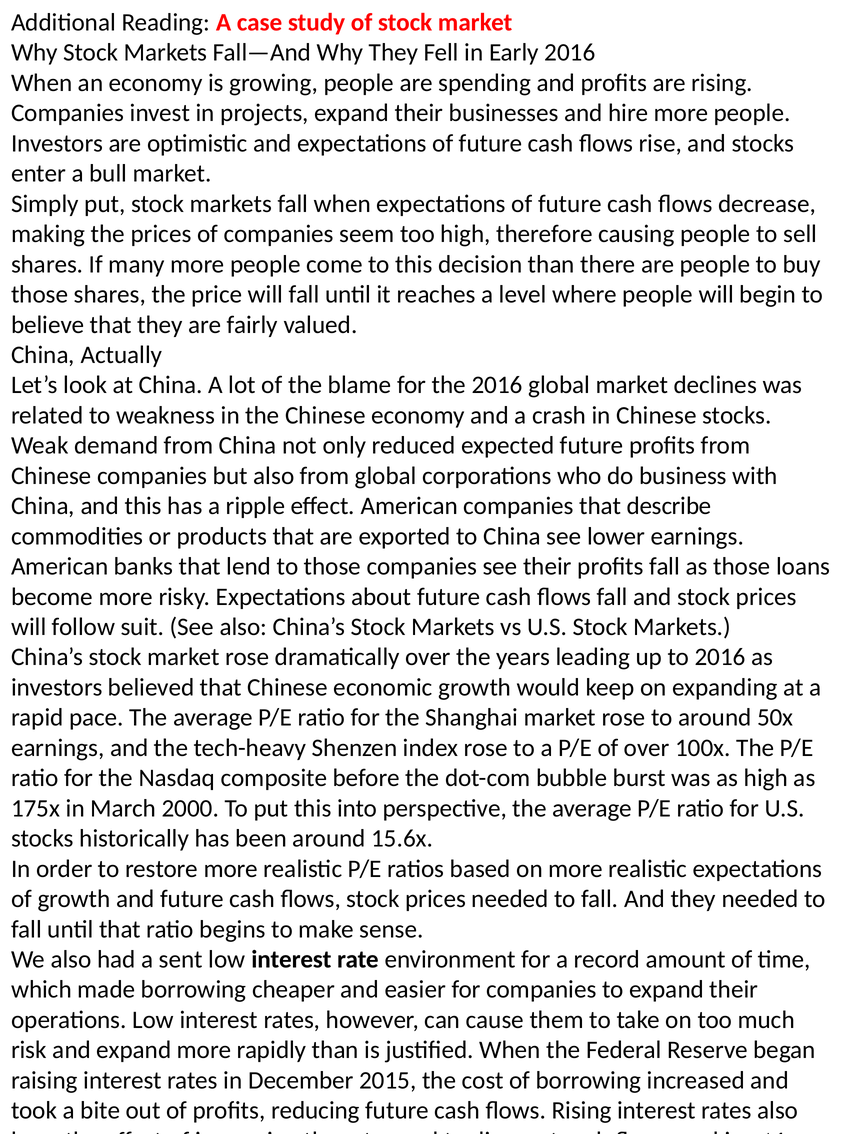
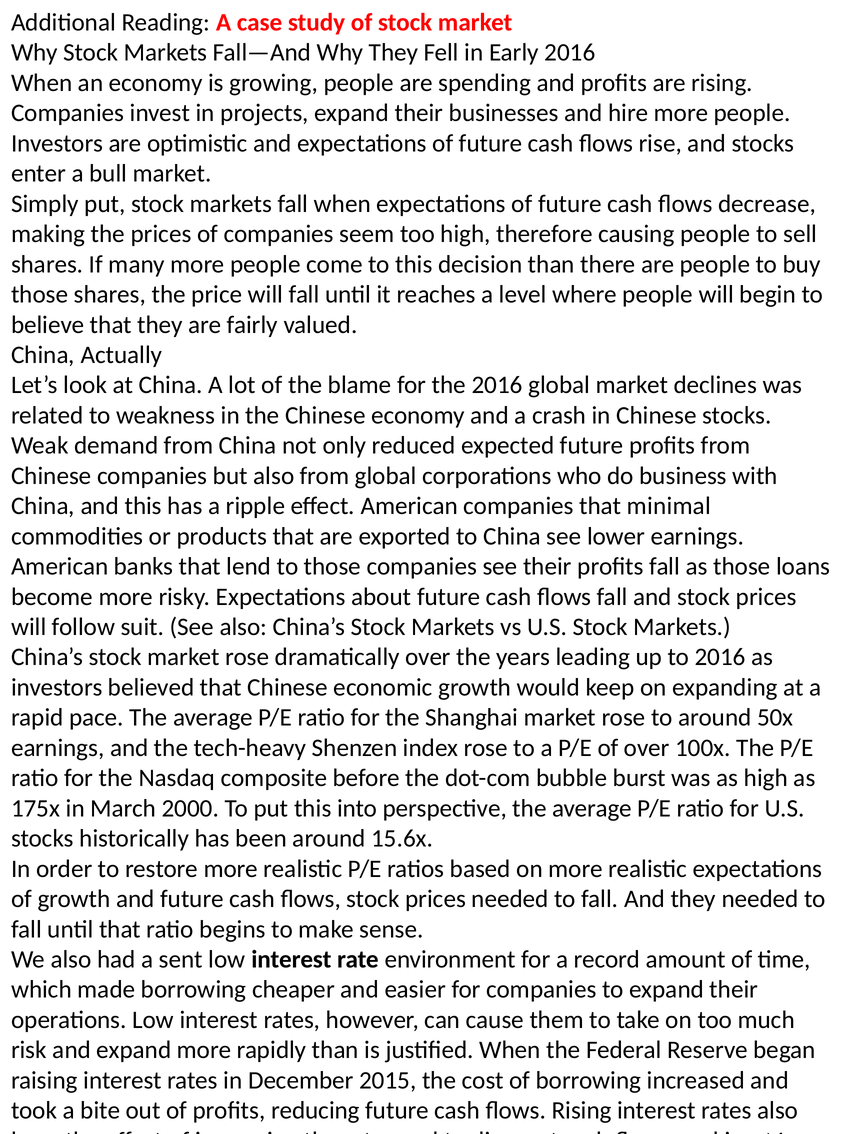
describe: describe -> minimal
